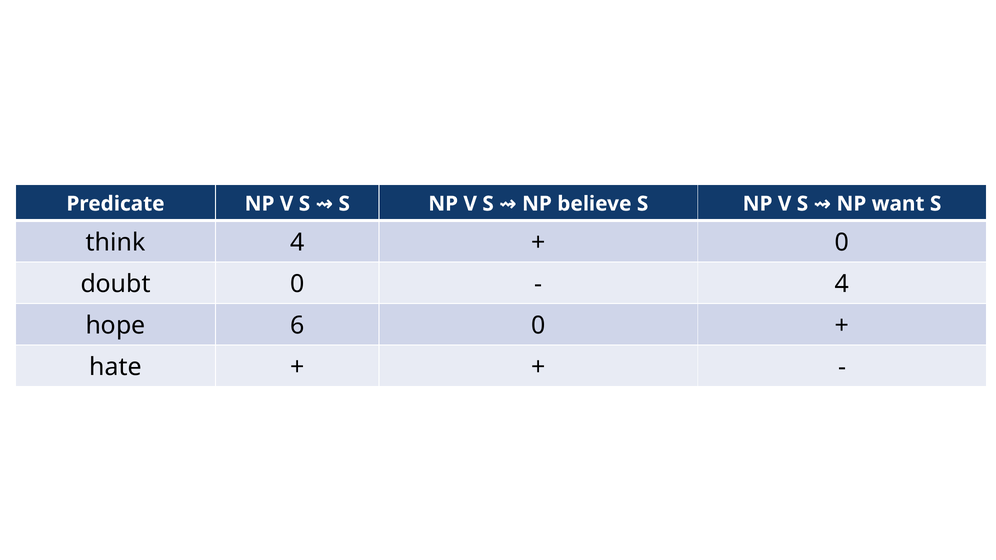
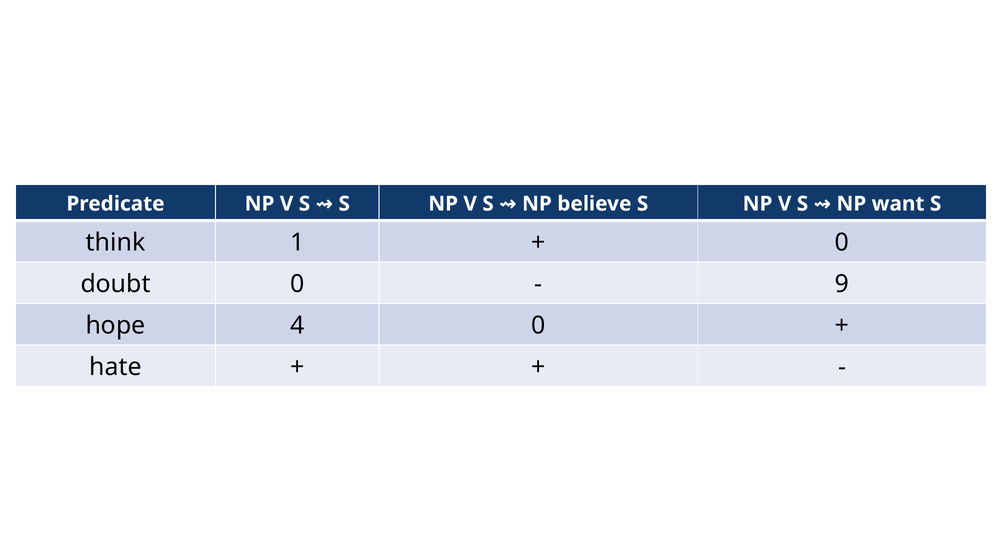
think 4: 4 -> 1
4 at (842, 284): 4 -> 9
6: 6 -> 4
